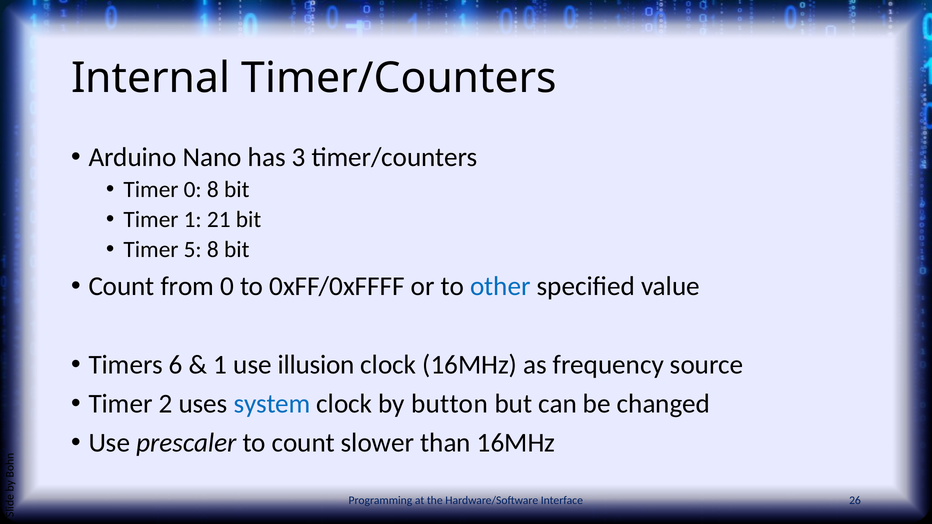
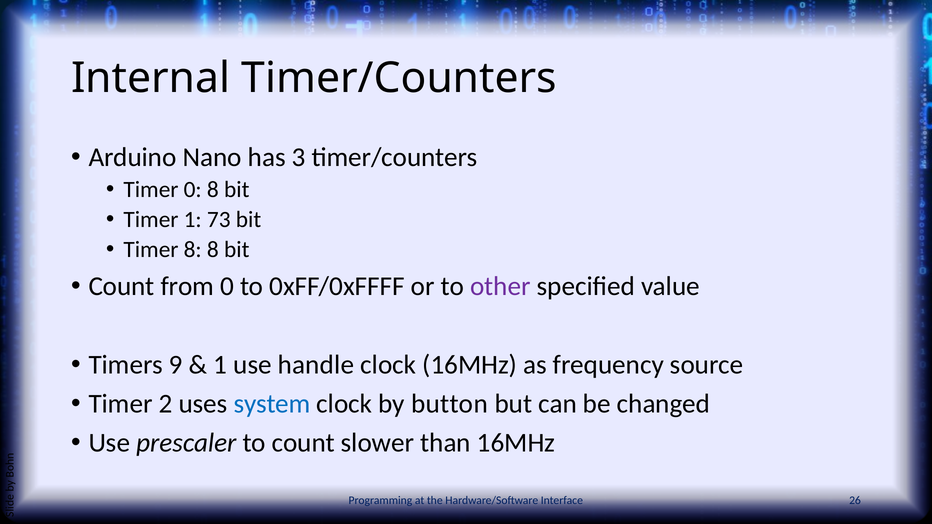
21: 21 -> 73
Timer 5: 5 -> 8
other colour: blue -> purple
6: 6 -> 9
illusion: illusion -> handle
